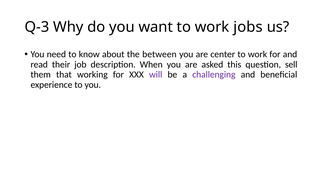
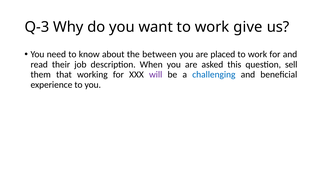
jobs: jobs -> give
center: center -> placed
challenging colour: purple -> blue
